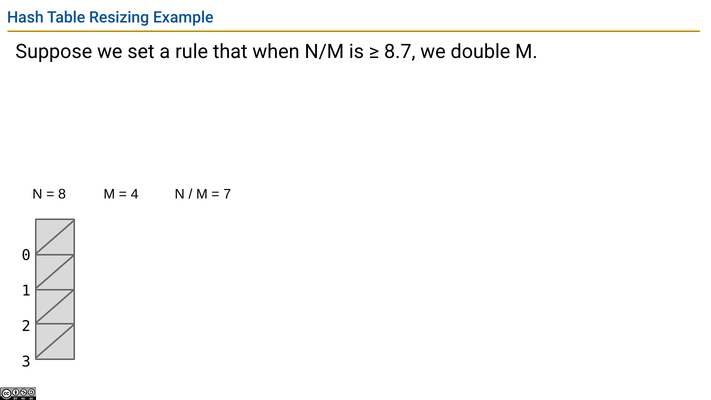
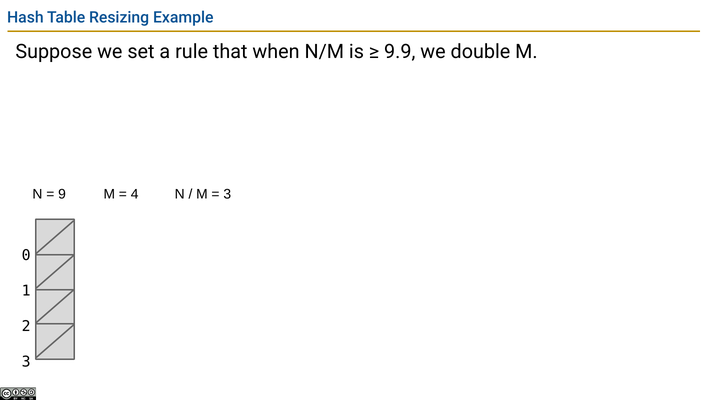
8.7: 8.7 -> 9.9
8: 8 -> 9
7 at (227, 194): 7 -> 3
